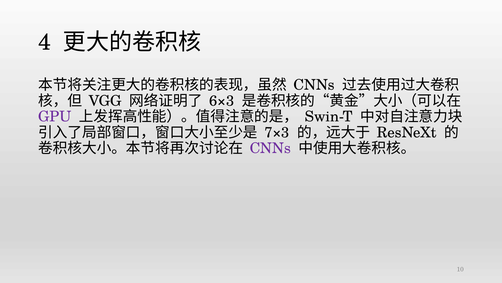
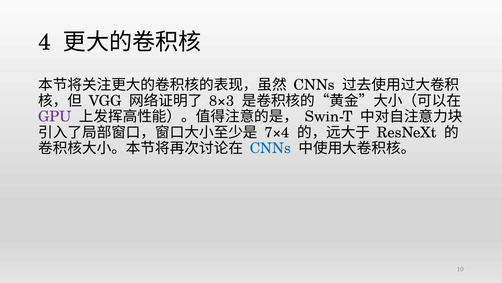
6×3: 6×3 -> 8×3
7×3: 7×3 -> 7×4
CNNs at (270, 148) colour: purple -> blue
